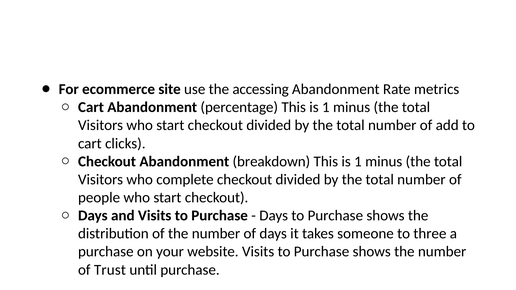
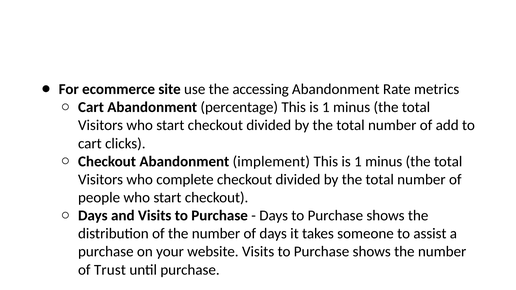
breakdown: breakdown -> implement
three: three -> assist
